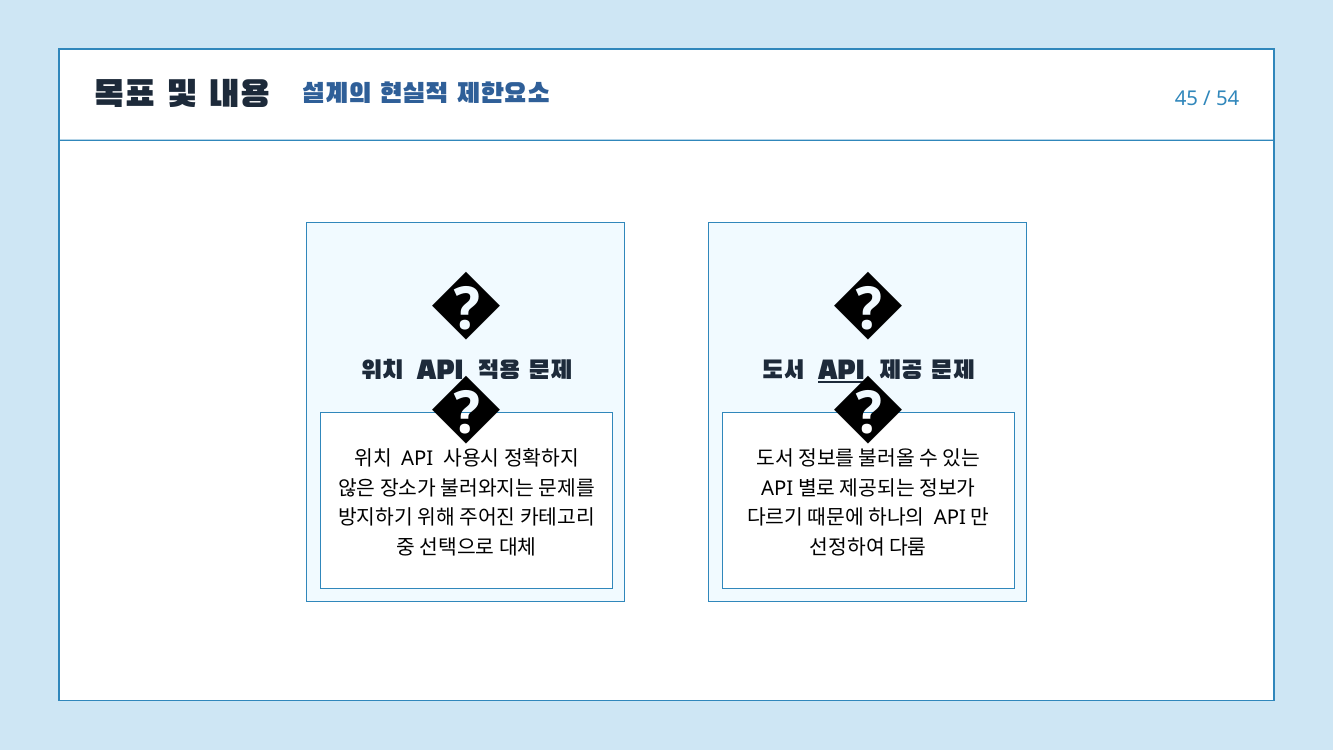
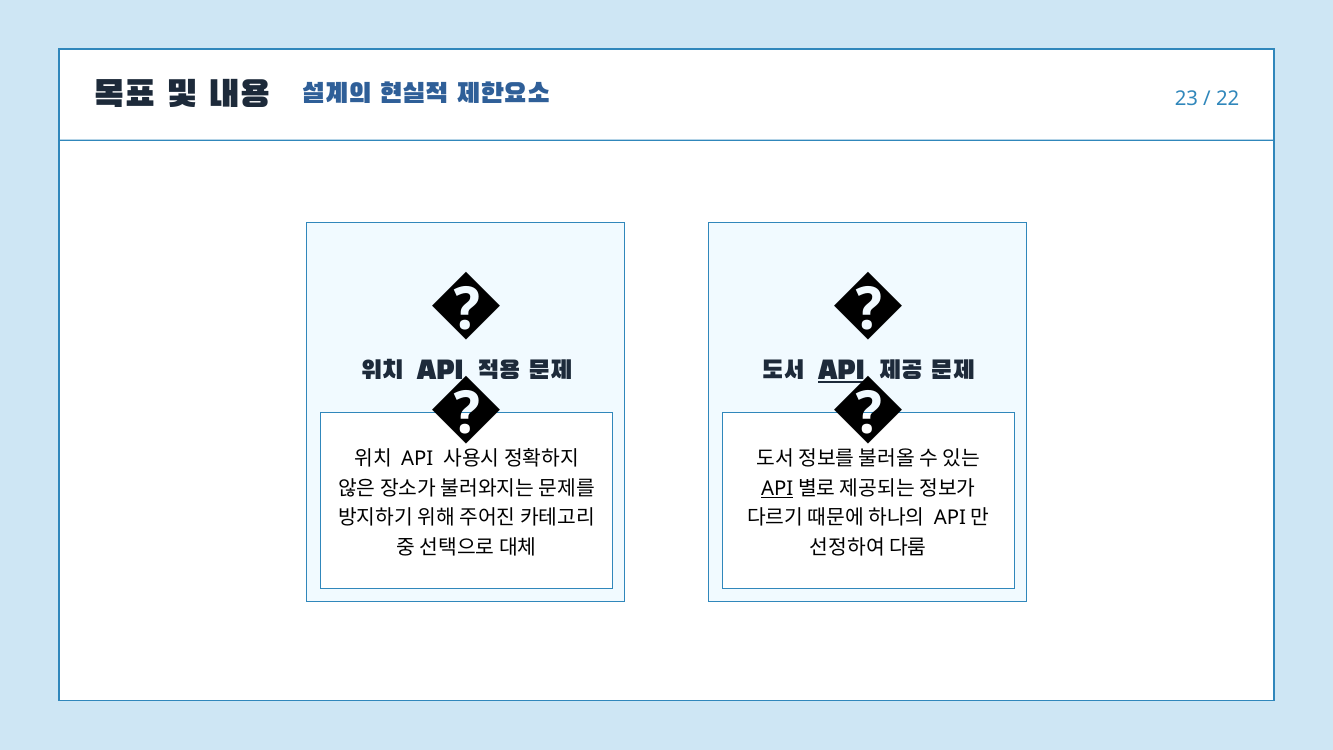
45: 45 -> 23
54: 54 -> 22
API at (777, 489) underline: none -> present
